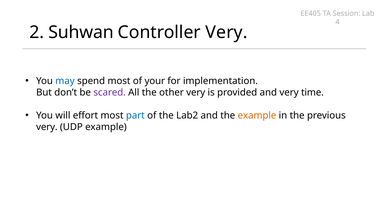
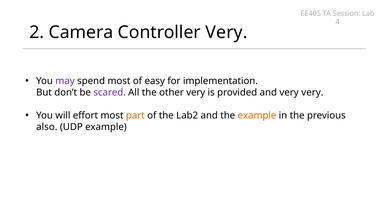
Suhwan: Suhwan -> Camera
may colour: blue -> purple
your: your -> easy
very time: time -> very
part colour: blue -> orange
very at (47, 127): very -> also
